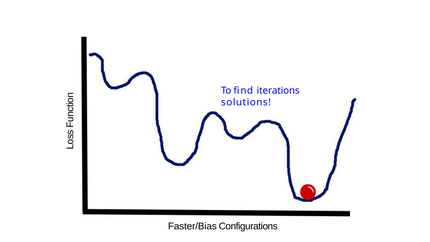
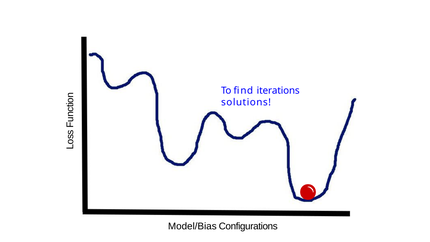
Faster/Bias: Faster/Bias -> Model/Bias
